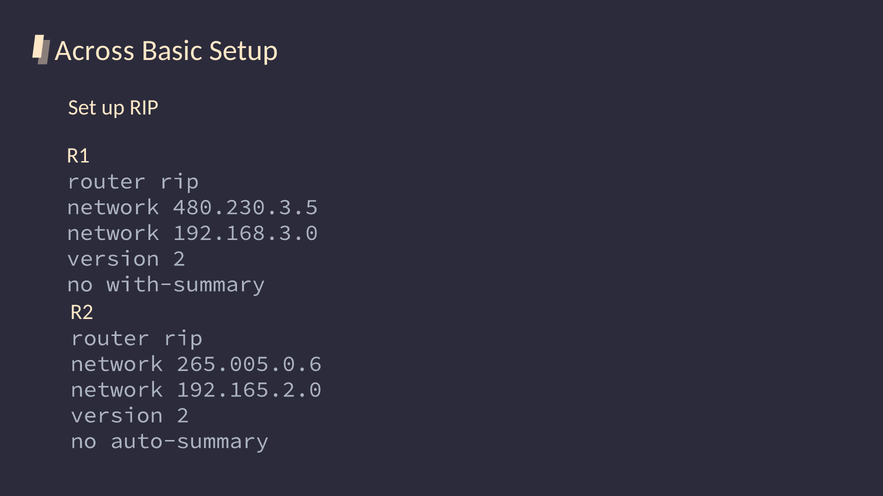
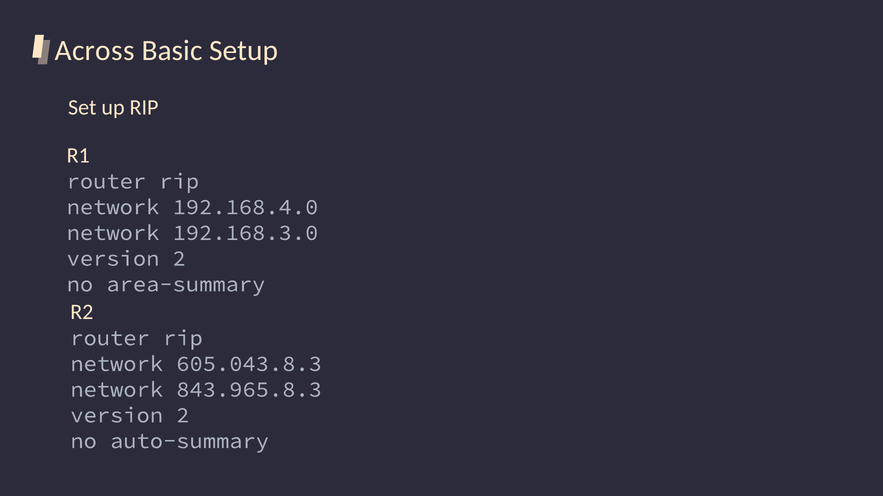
480.230.3.5: 480.230.3.5 -> 192.168.4.0
with-summary: with-summary -> area-summary
265.005.0.6: 265.005.0.6 -> 605.043.8.3
192.165.2.0: 192.165.2.0 -> 843.965.8.3
